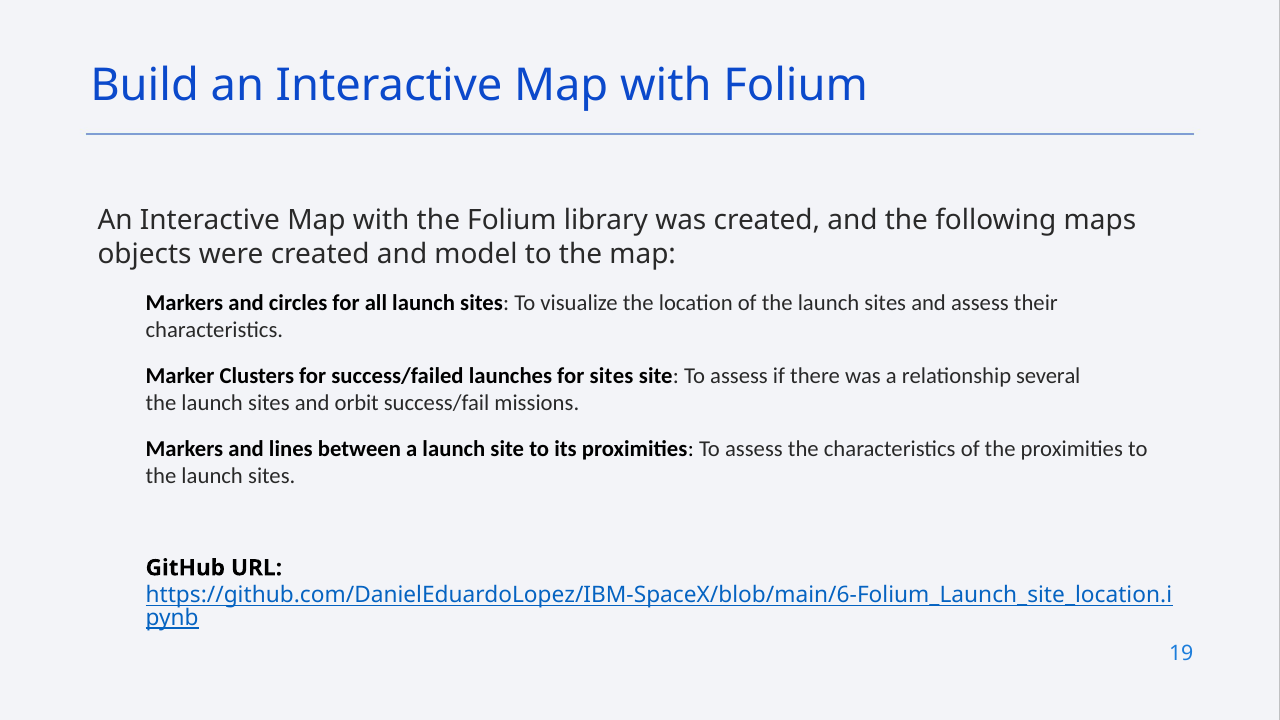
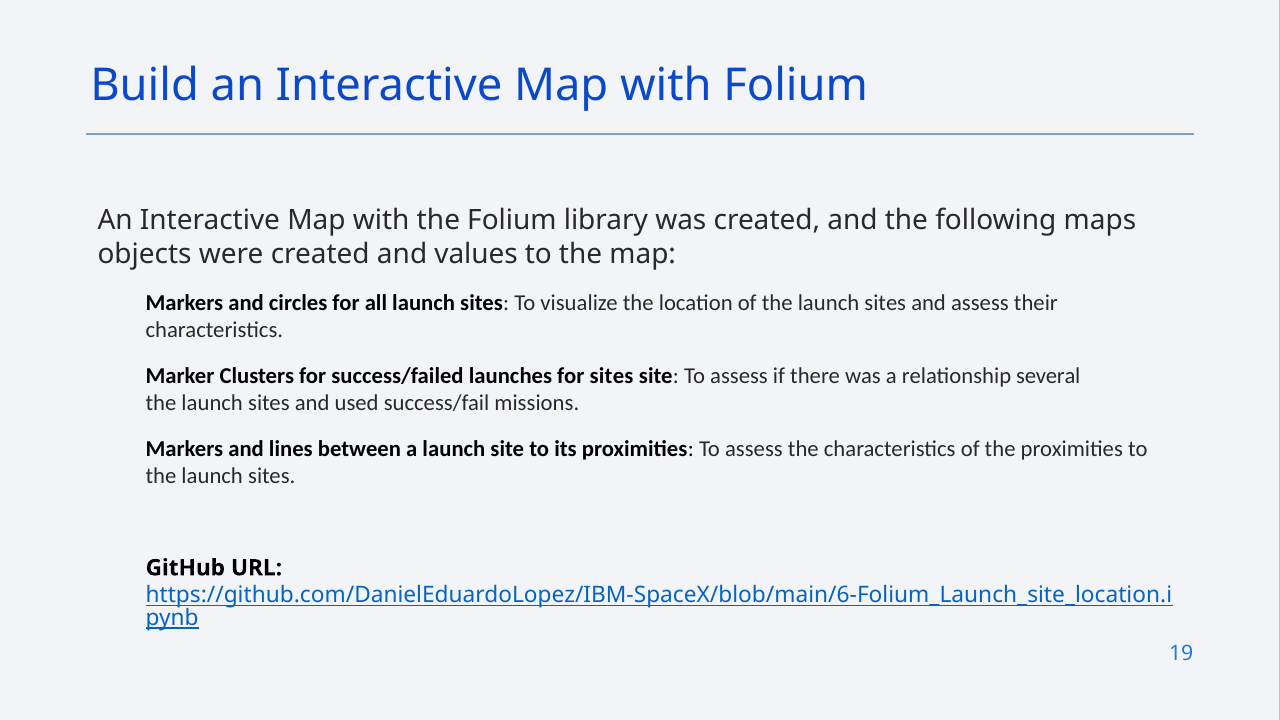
model: model -> values
orbit: orbit -> used
